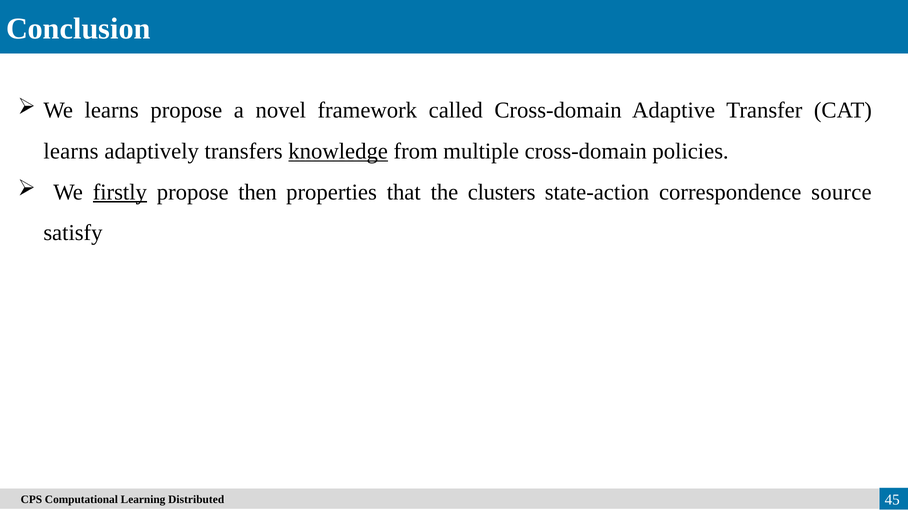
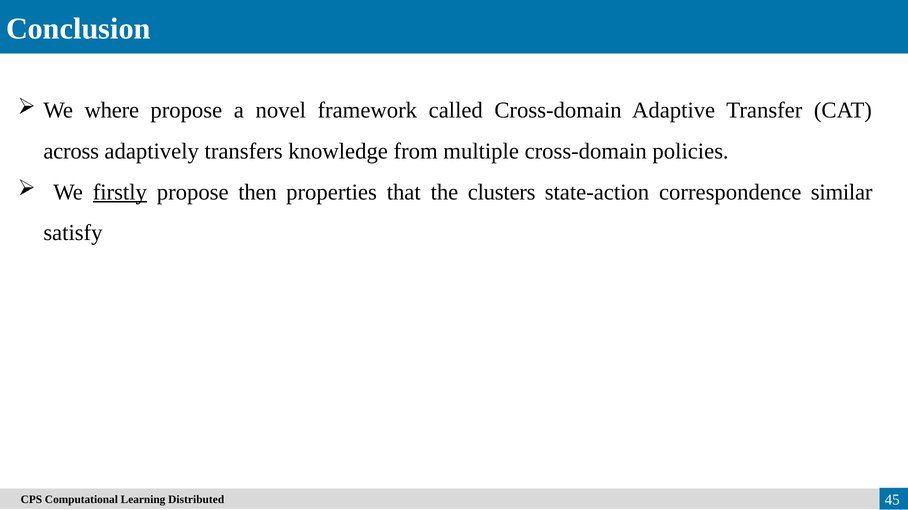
We learns: learns -> where
learns at (71, 151): learns -> across
knowledge underline: present -> none
source: source -> similar
